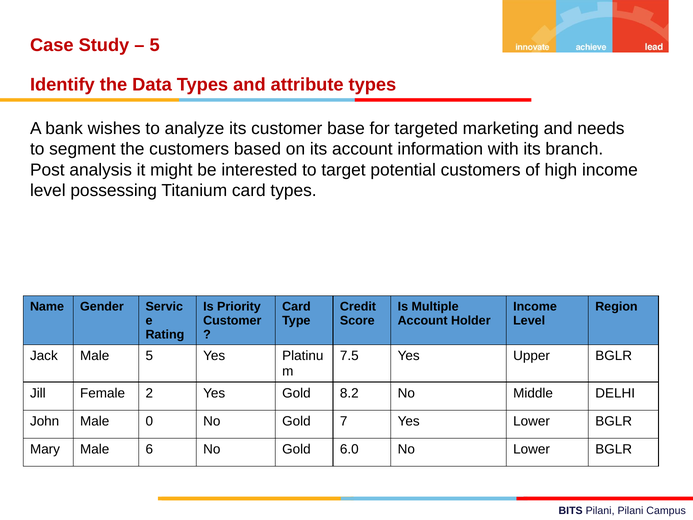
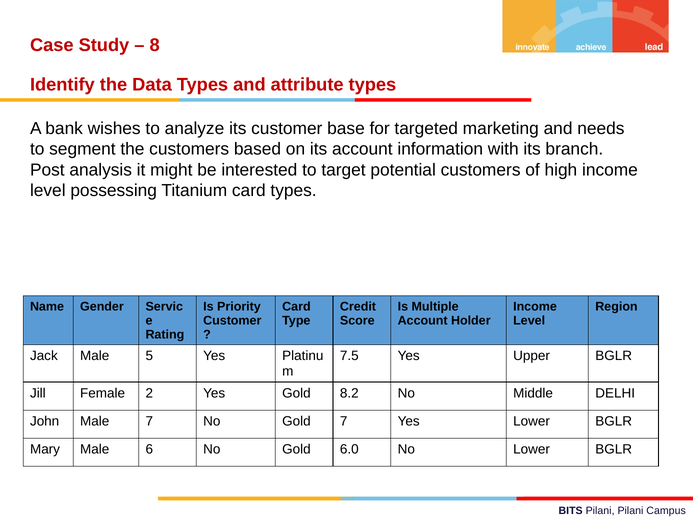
5 at (155, 45): 5 -> 8
Male 0: 0 -> 7
